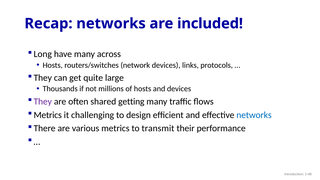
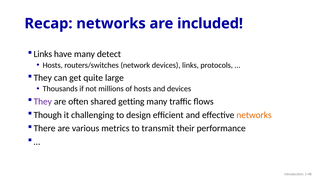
Long at (43, 54): Long -> Links
across: across -> detect
Metrics at (48, 115): Metrics -> Though
networks at (254, 115) colour: blue -> orange
